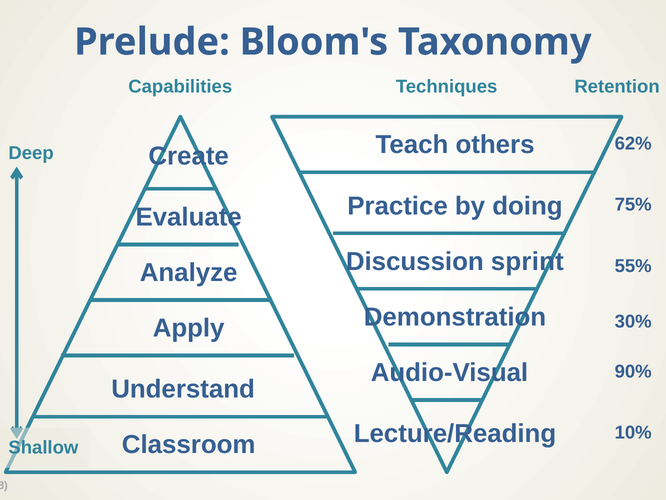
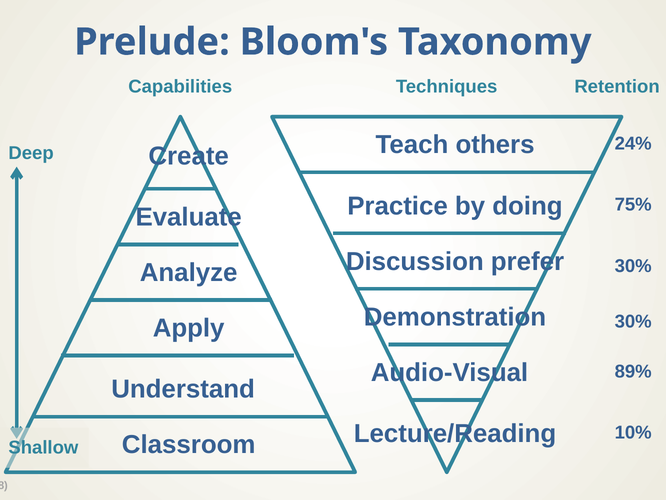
62%: 62% -> 24%
sprint: sprint -> prefer
55% at (633, 266): 55% -> 30%
90%: 90% -> 89%
